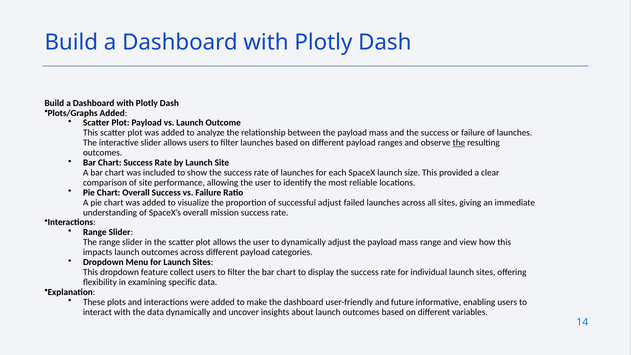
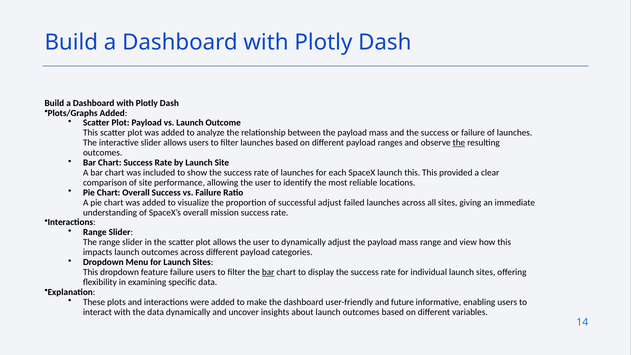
launch size: size -> this
feature collect: collect -> failure
bar at (268, 272) underline: none -> present
